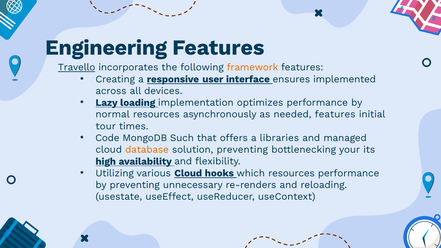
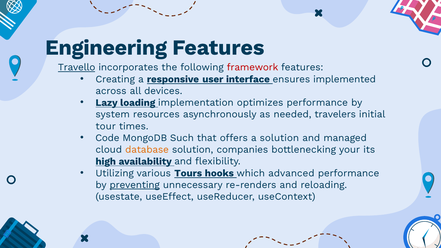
framework colour: orange -> red
normal: normal -> system
needed features: features -> travelers
a libraries: libraries -> solution
solution preventing: preventing -> companies
various Cloud: Cloud -> Tours
which resources: resources -> advanced
preventing at (135, 185) underline: none -> present
